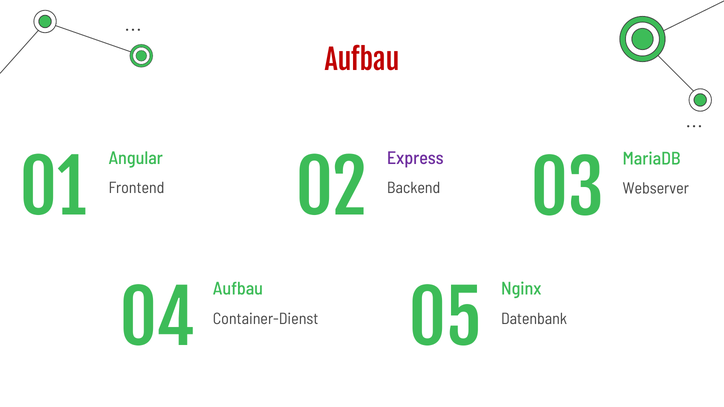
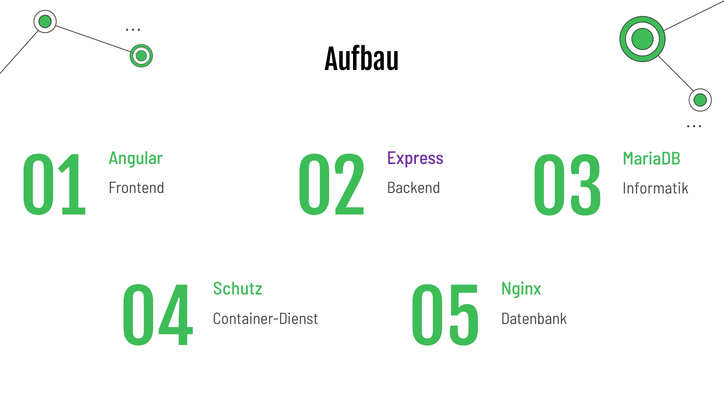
Aufbau at (362, 61) colour: red -> black
Webserver: Webserver -> Informatik
Aufbau at (238, 289): Aufbau -> Schutz
